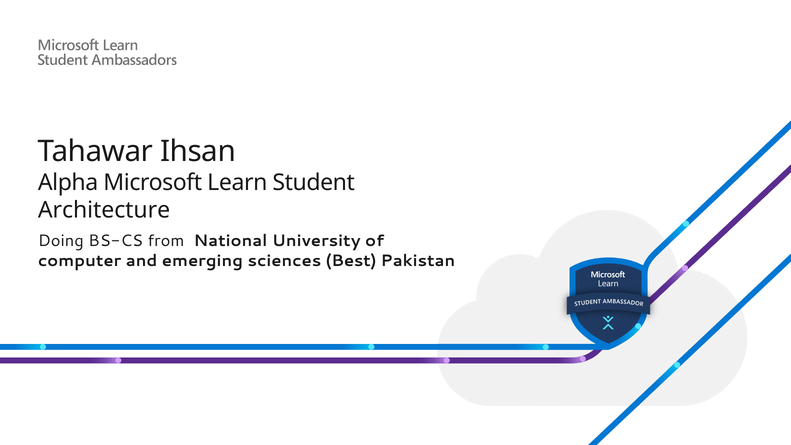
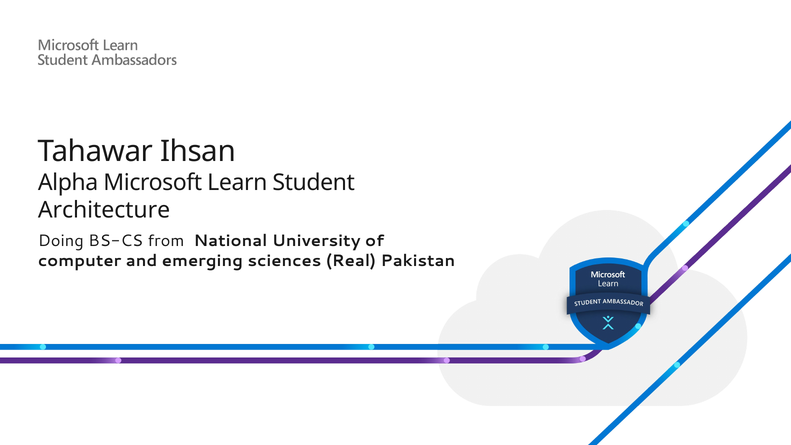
Best: Best -> Real
